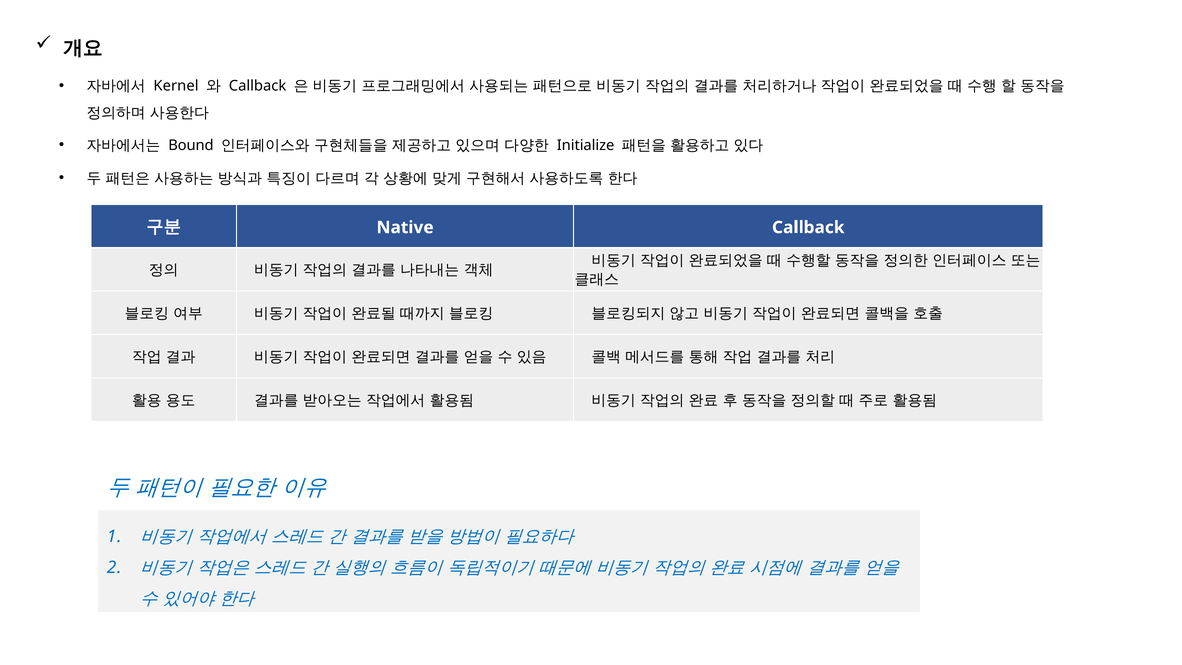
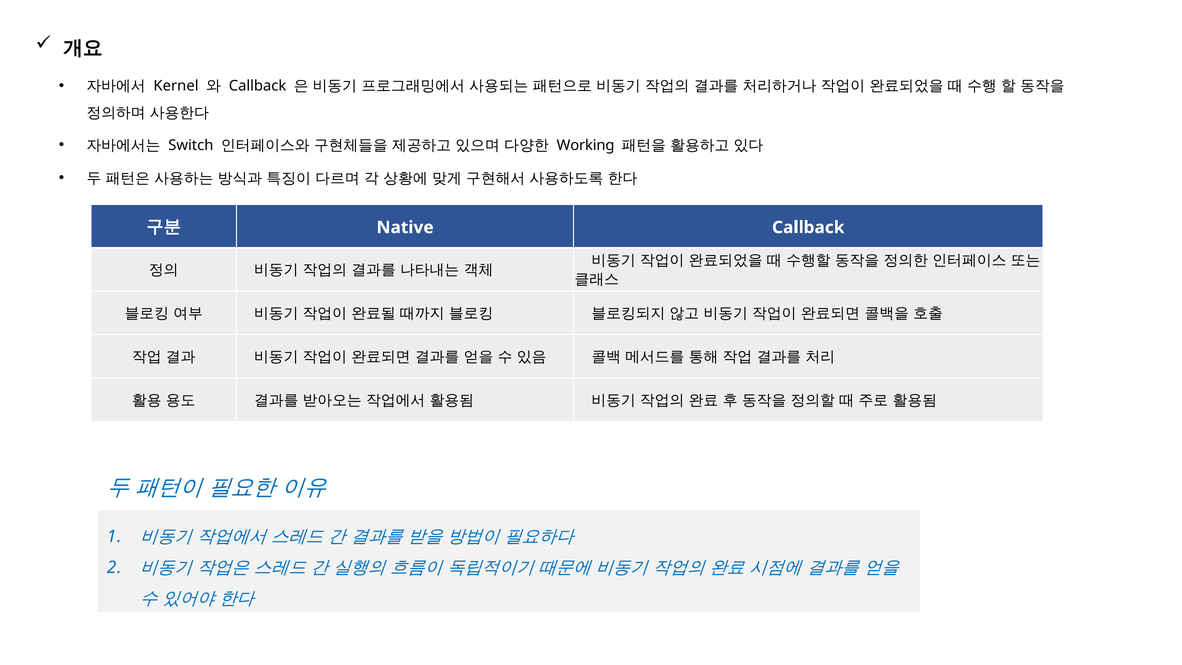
Bound: Bound -> Switch
Initialize: Initialize -> Working
